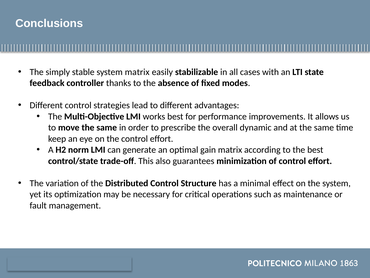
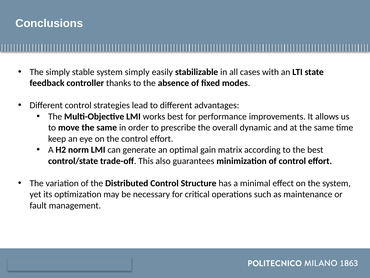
system matrix: matrix -> simply
